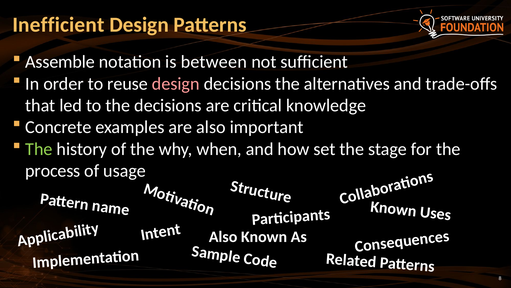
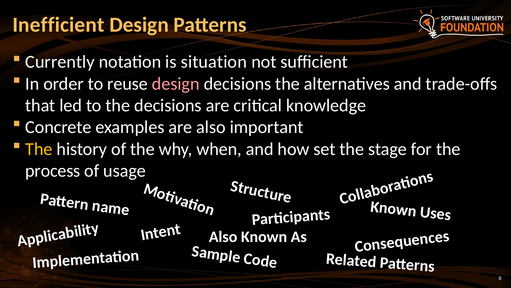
Assemble: Assemble -> Currently
between: between -> situation
The at (39, 149) colour: light green -> yellow
